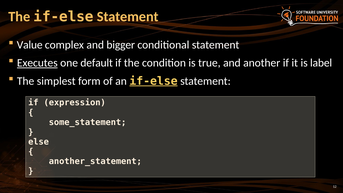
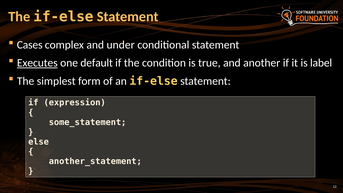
Value: Value -> Cases
bigger: bigger -> under
if-else at (154, 81) underline: present -> none
